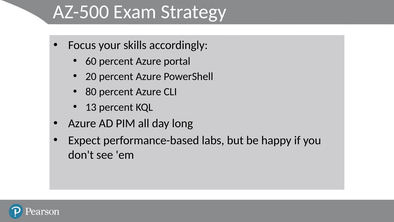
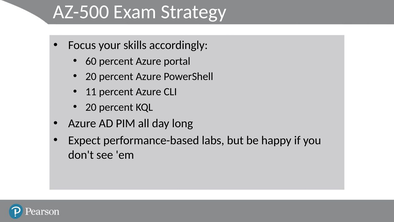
80: 80 -> 11
13 at (91, 107): 13 -> 20
